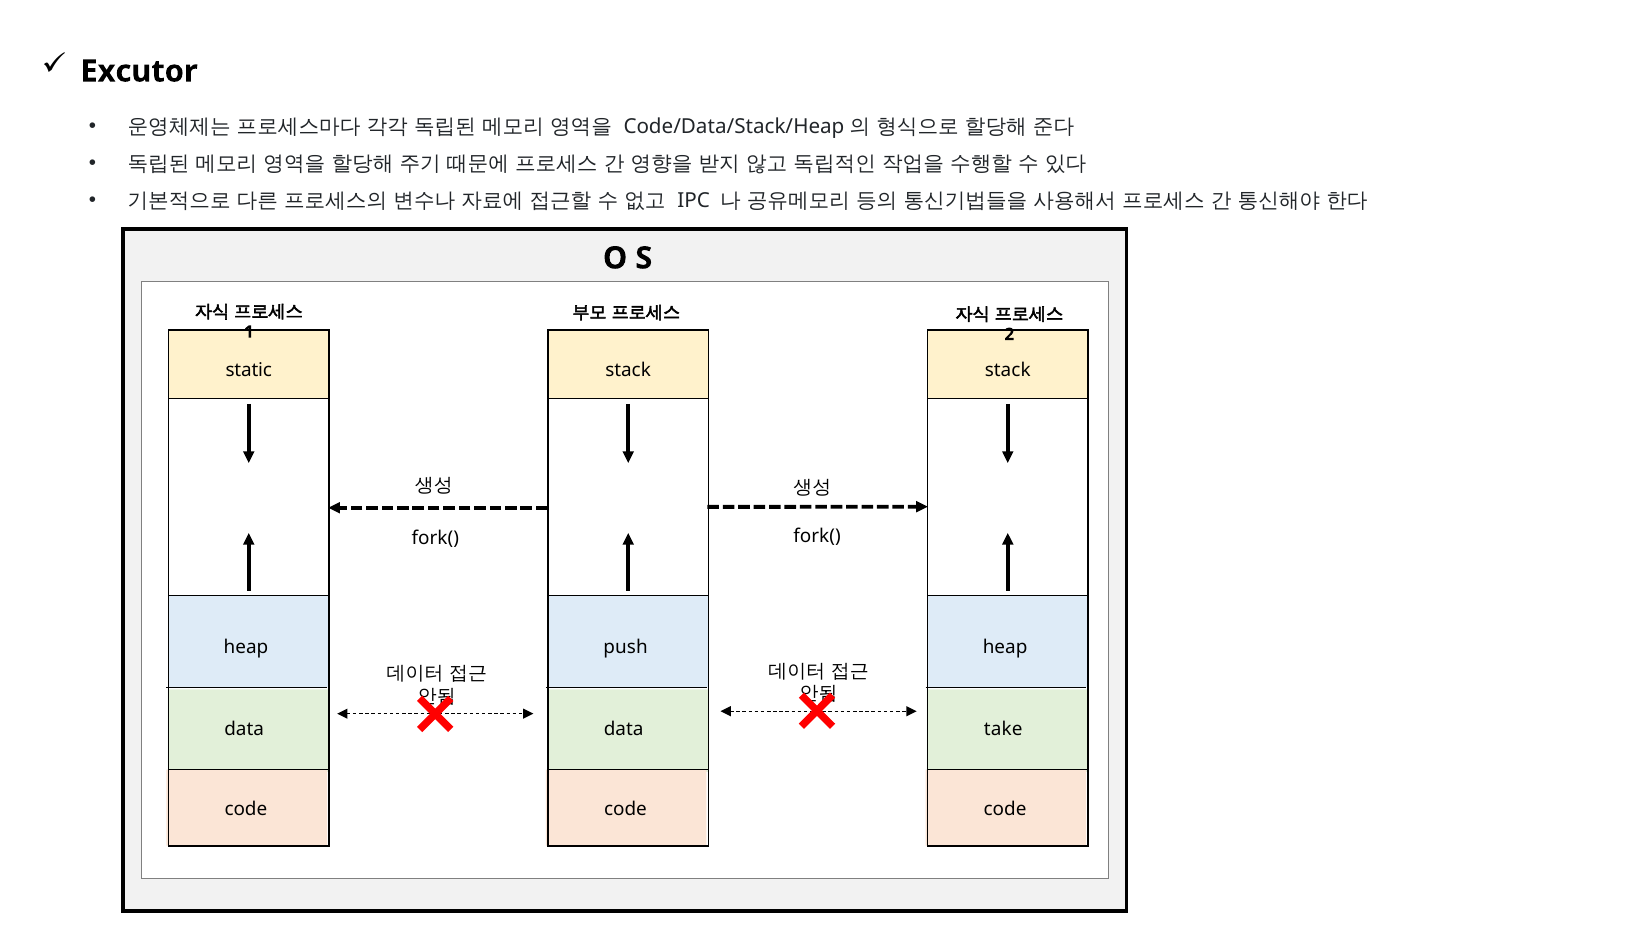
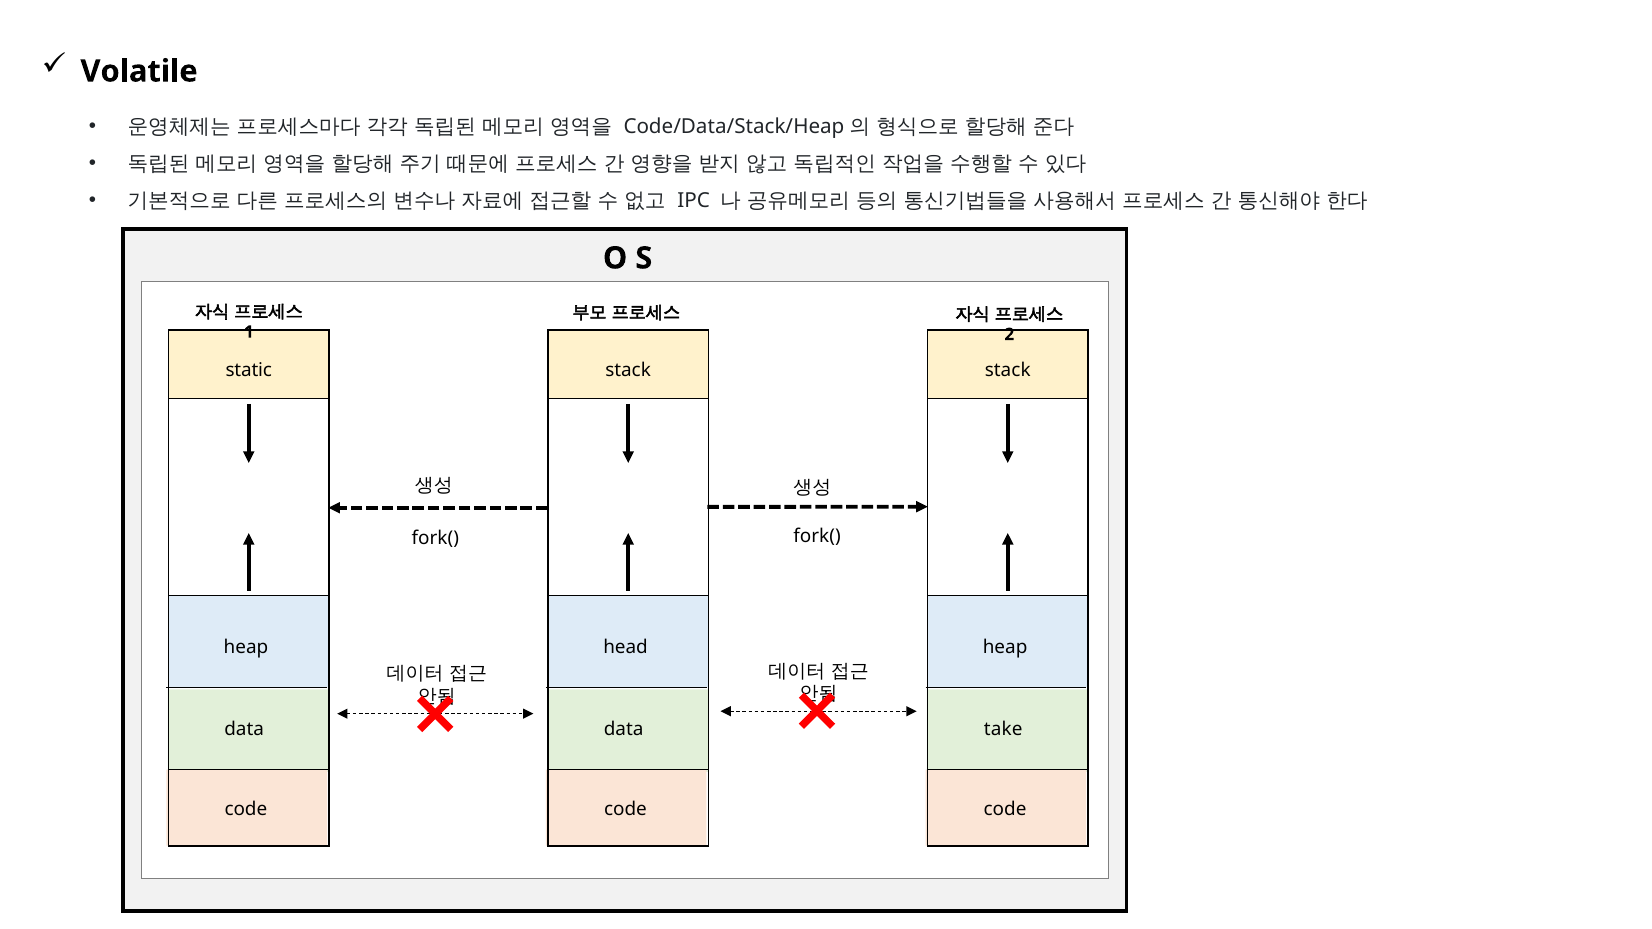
Excutor: Excutor -> Volatile
push: push -> head
